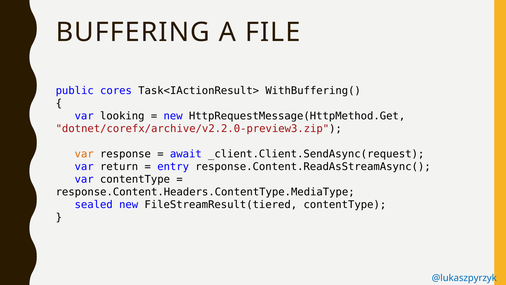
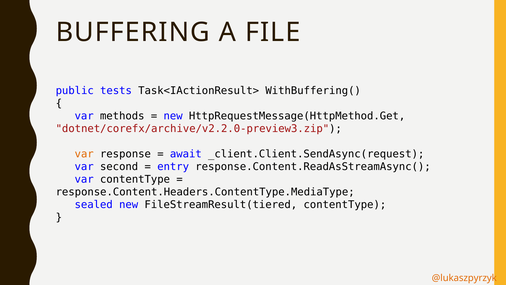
cores: cores -> tests
looking: looking -> methods
return: return -> second
@lukaszpyrzyk colour: blue -> orange
